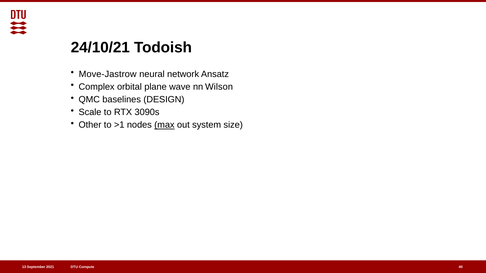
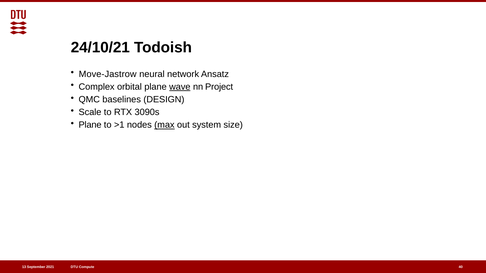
wave underline: none -> present
Wilson: Wilson -> Project
Other at (90, 125): Other -> Plane
